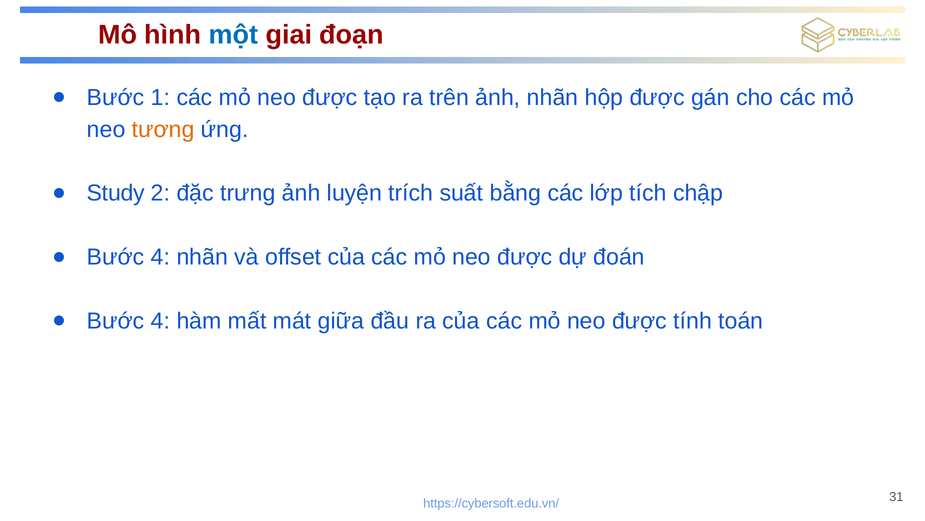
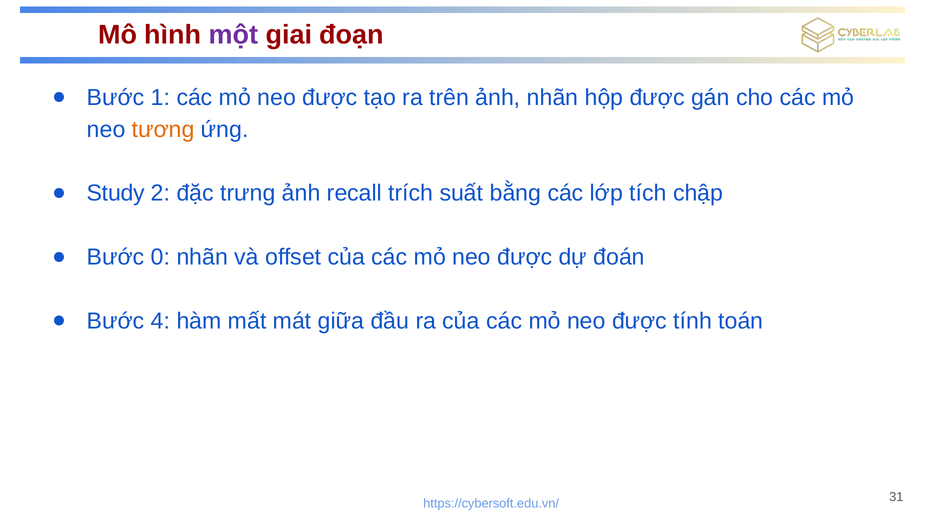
một colour: blue -> purple
luyện: luyện -> recall
4 at (161, 257): 4 -> 0
